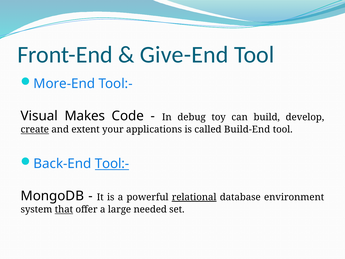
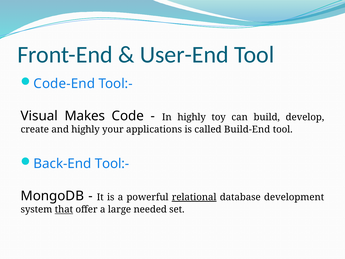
Give-End: Give-End -> User-End
More-End: More-End -> Code-End
In debug: debug -> highly
create underline: present -> none
and extent: extent -> highly
Tool:- at (112, 164) underline: present -> none
environment: environment -> development
